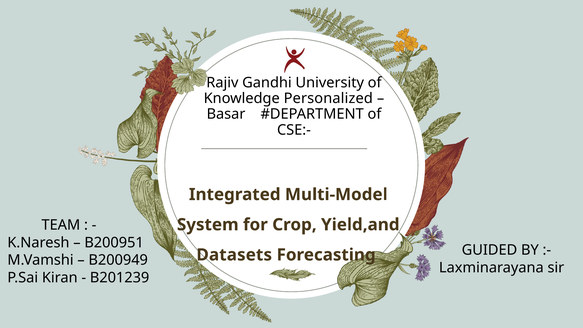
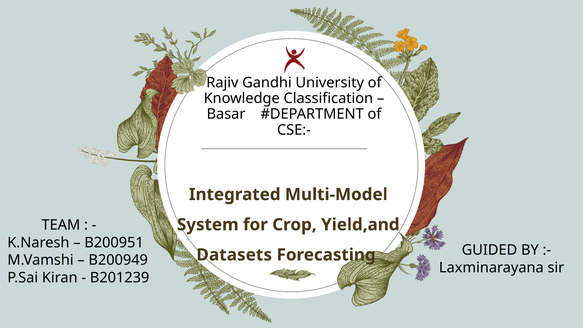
Personalized: Personalized -> Classification
